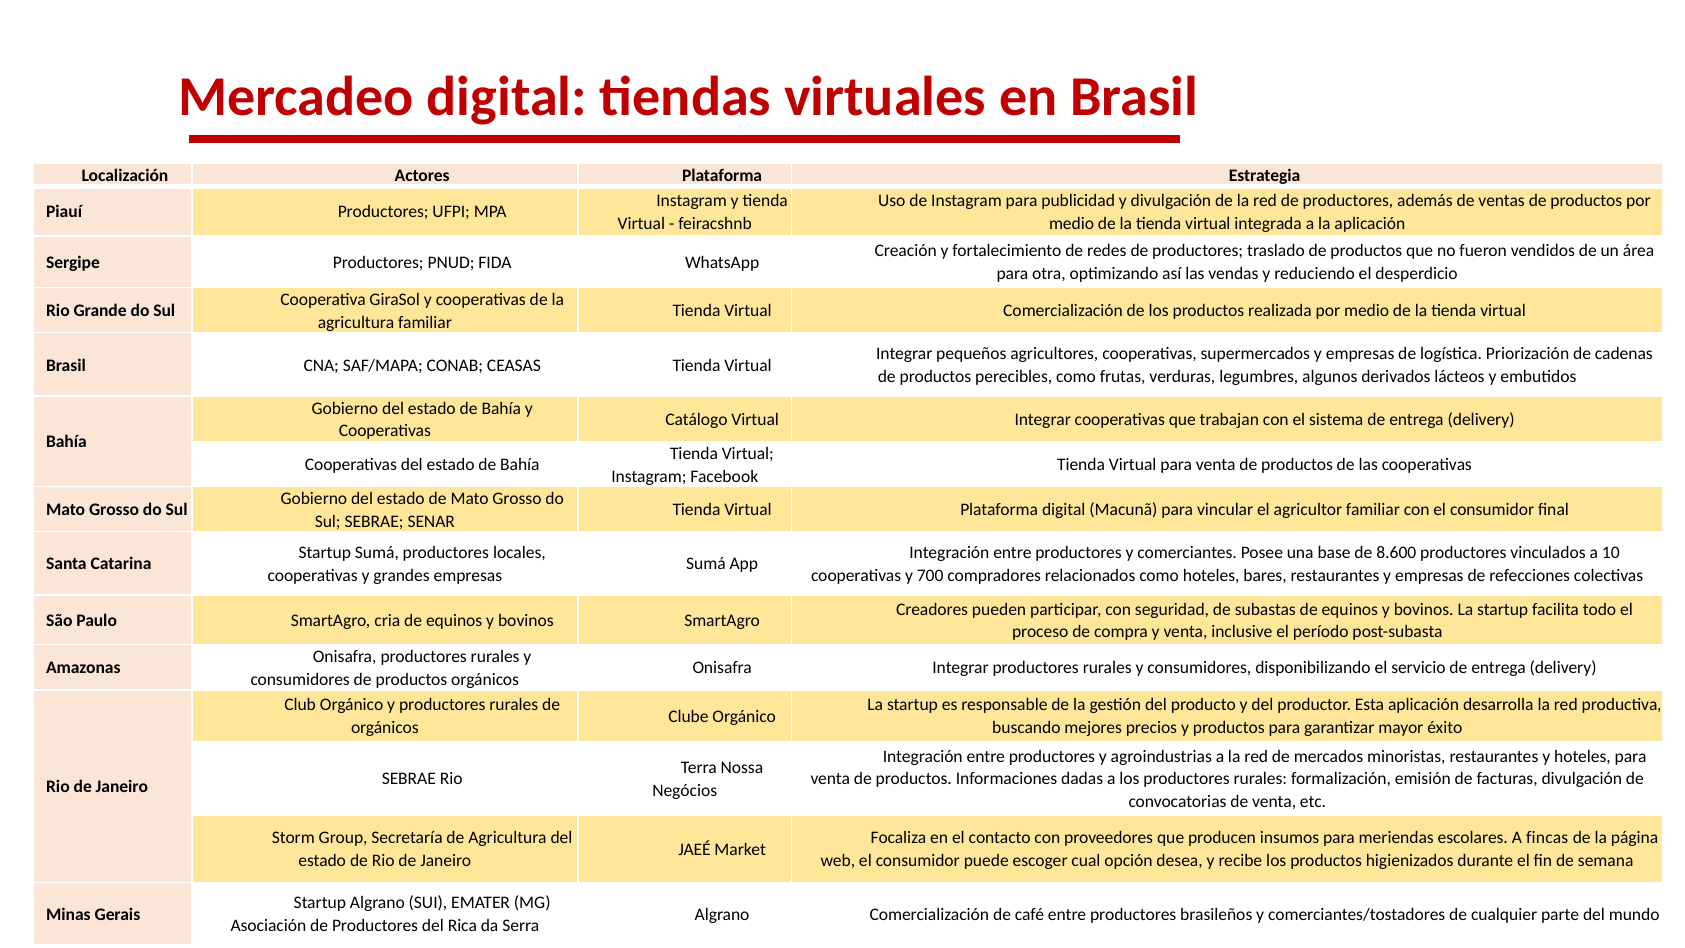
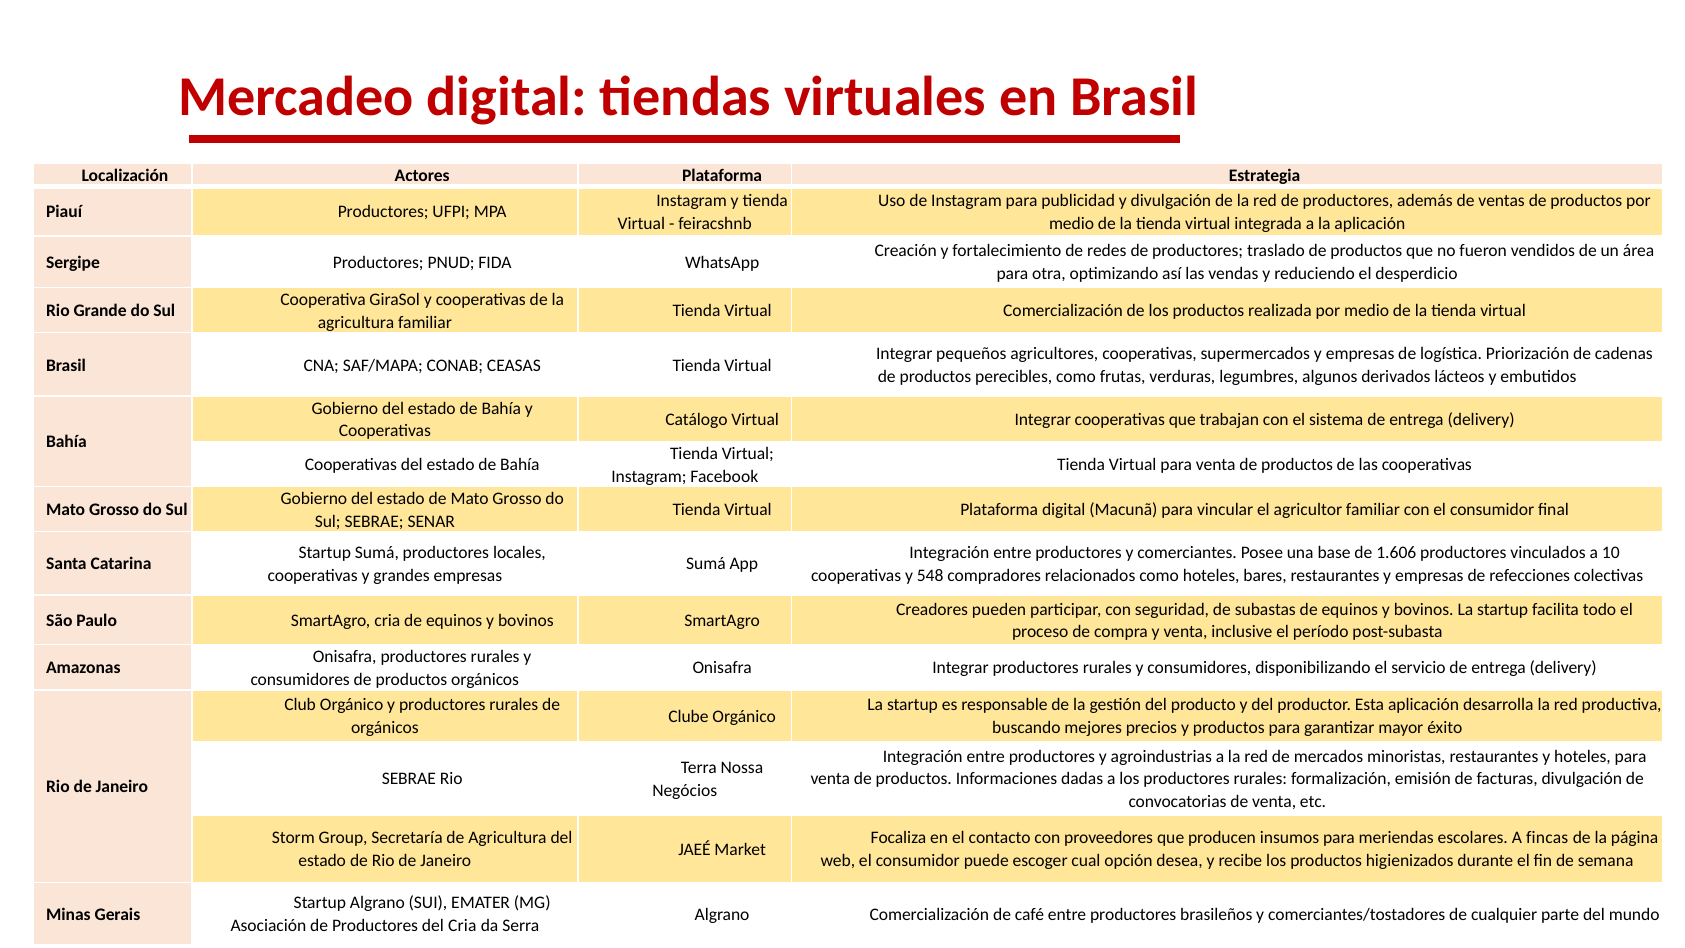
8.600: 8.600 -> 1.606
700: 700 -> 548
del Rica: Rica -> Cria
